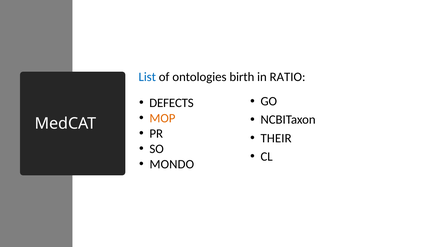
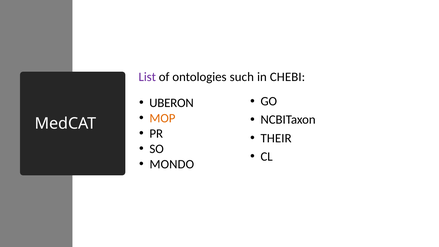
List colour: blue -> purple
birth: birth -> such
RATIO: RATIO -> CHEBI
DEFECTS: DEFECTS -> UBERON
